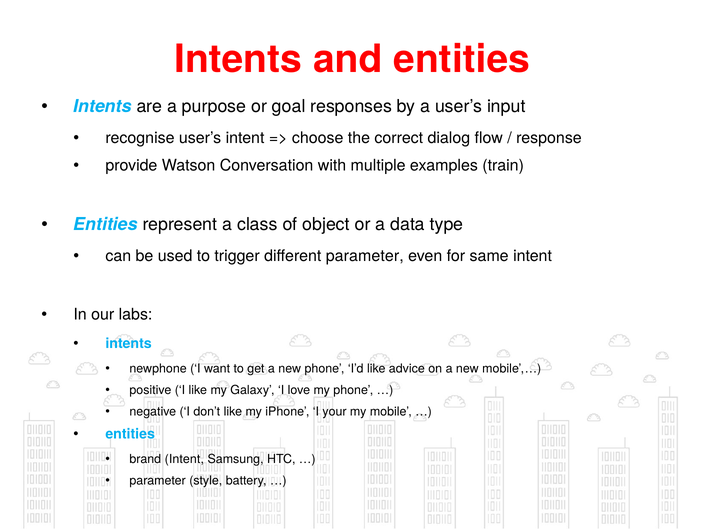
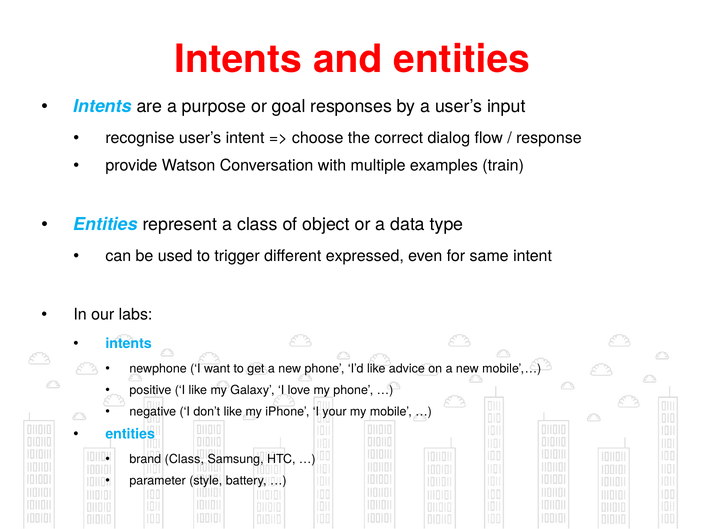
different parameter: parameter -> expressed
brand Intent: Intent -> Class
